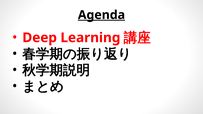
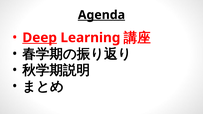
Deep underline: none -> present
